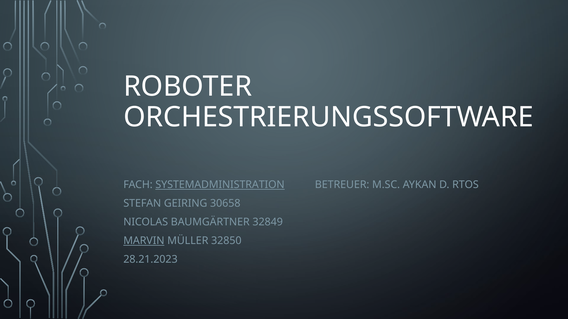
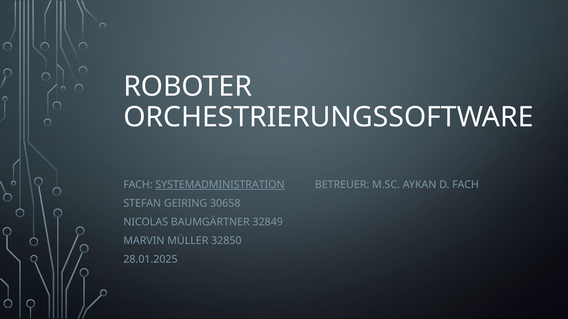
D RTOS: RTOS -> FACH
MARVIN underline: present -> none
28.21.2023: 28.21.2023 -> 28.01.2025
